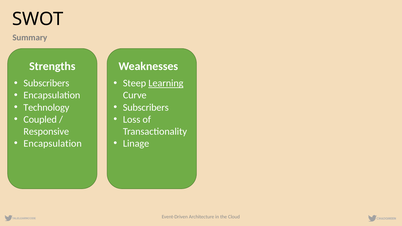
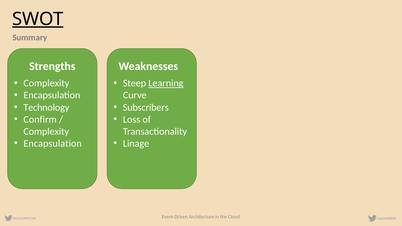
SWOT underline: none -> present
Subscribers at (46, 83): Subscribers -> Complexity
Coupled: Coupled -> Confirm
Responsive at (46, 132): Responsive -> Complexity
